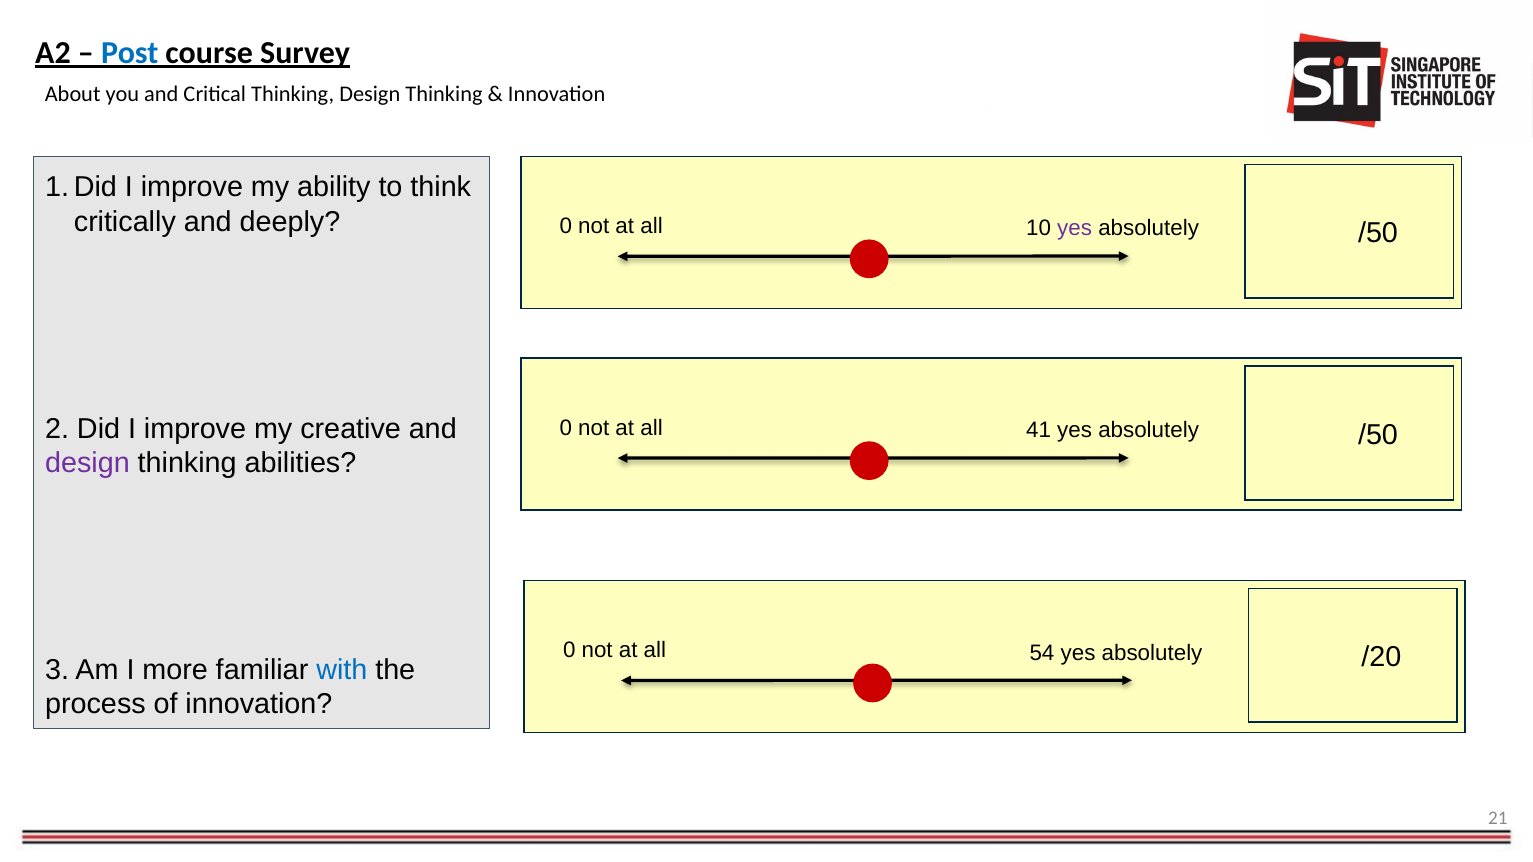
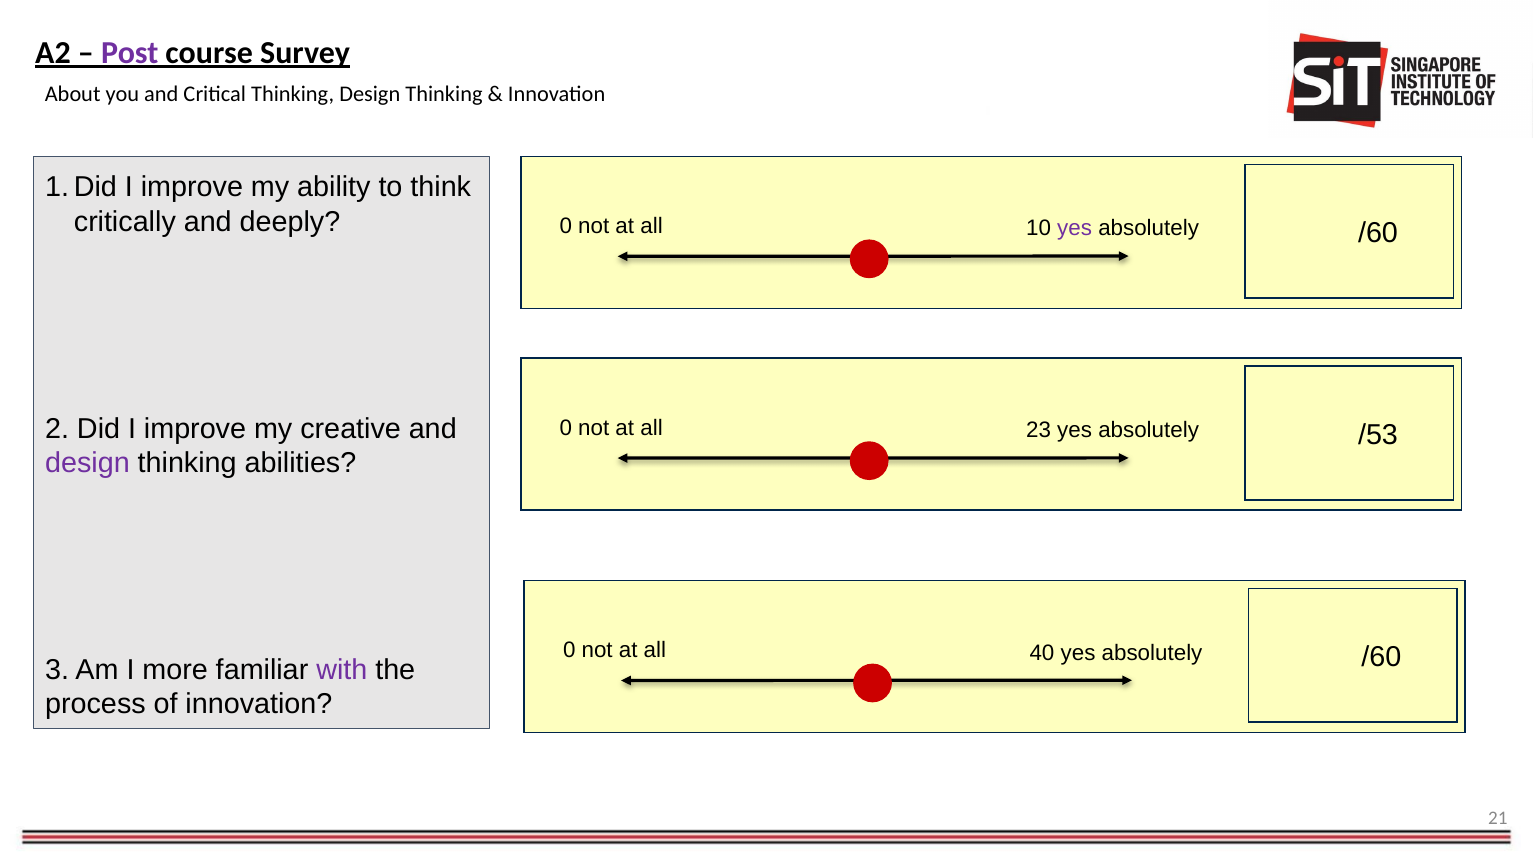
Post colour: blue -> purple
/50 at (1378, 233): /50 -> /60
41: 41 -> 23
/50 at (1378, 435): /50 -> /53
54: 54 -> 40
/20 at (1381, 657): /20 -> /60
with colour: blue -> purple
